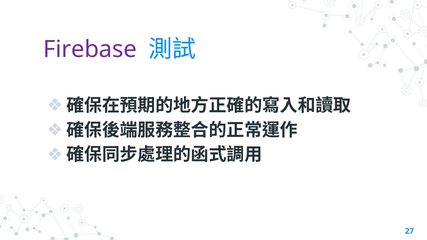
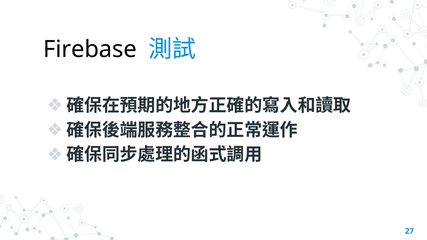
Firebase colour: purple -> black
